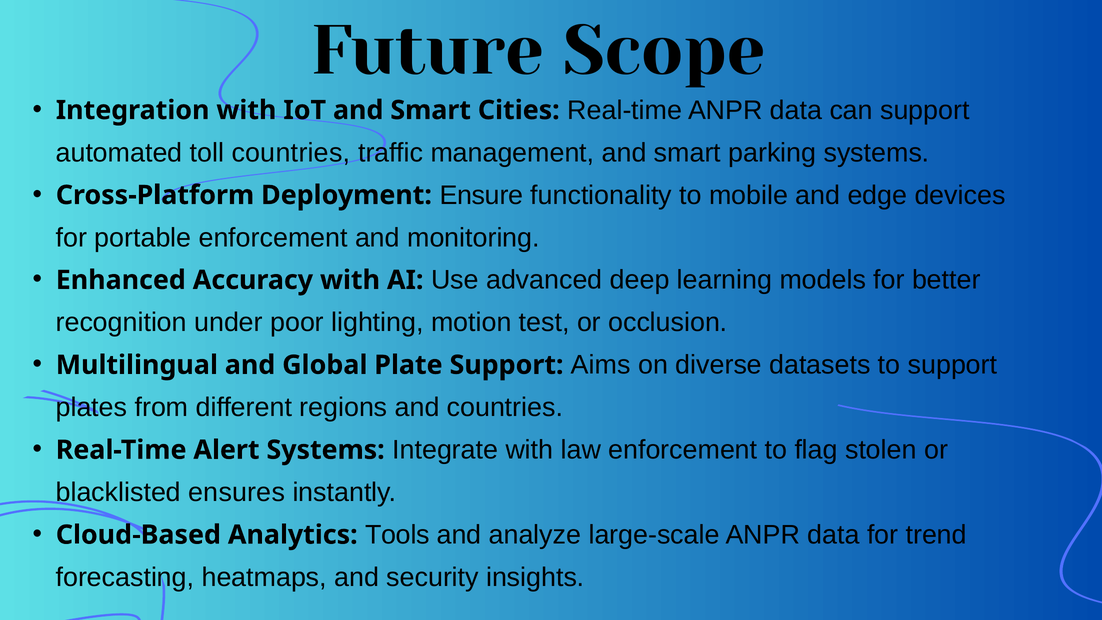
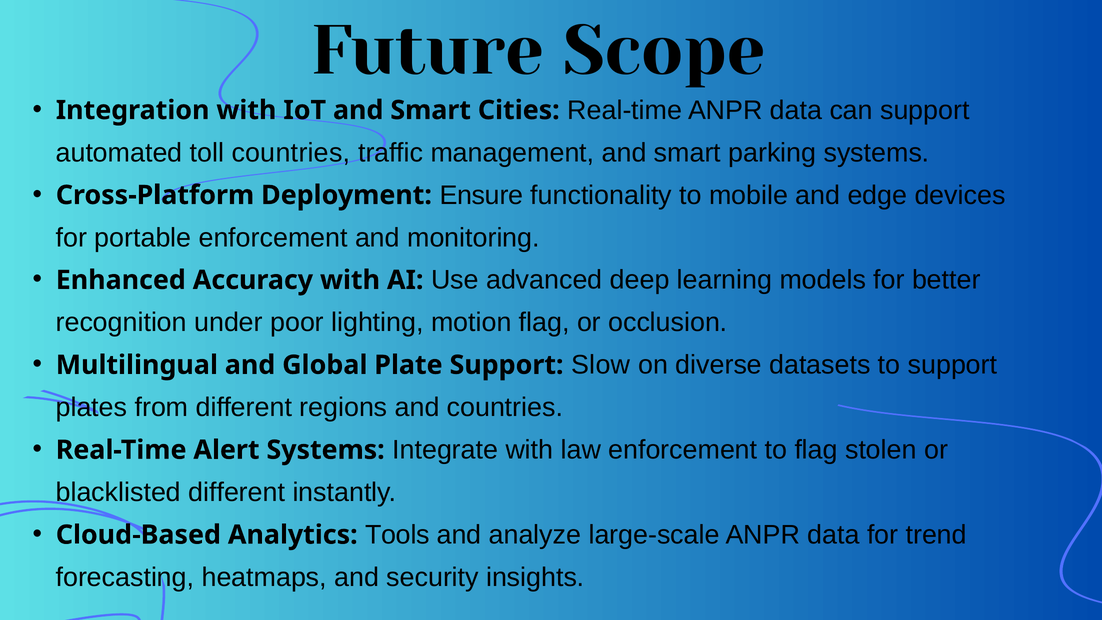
motion test: test -> flag
Aims: Aims -> Slow
blacklisted ensures: ensures -> different
